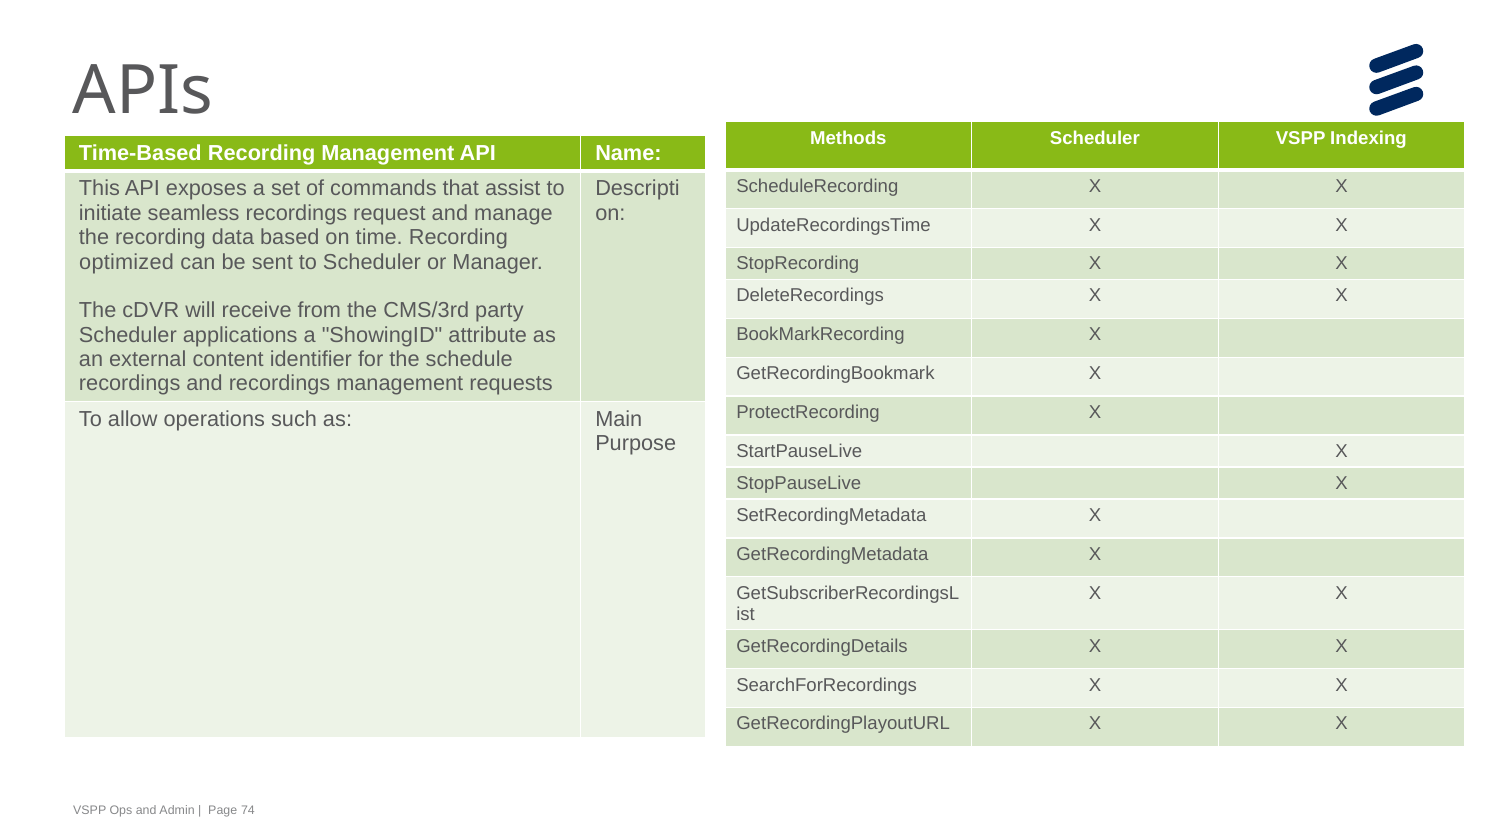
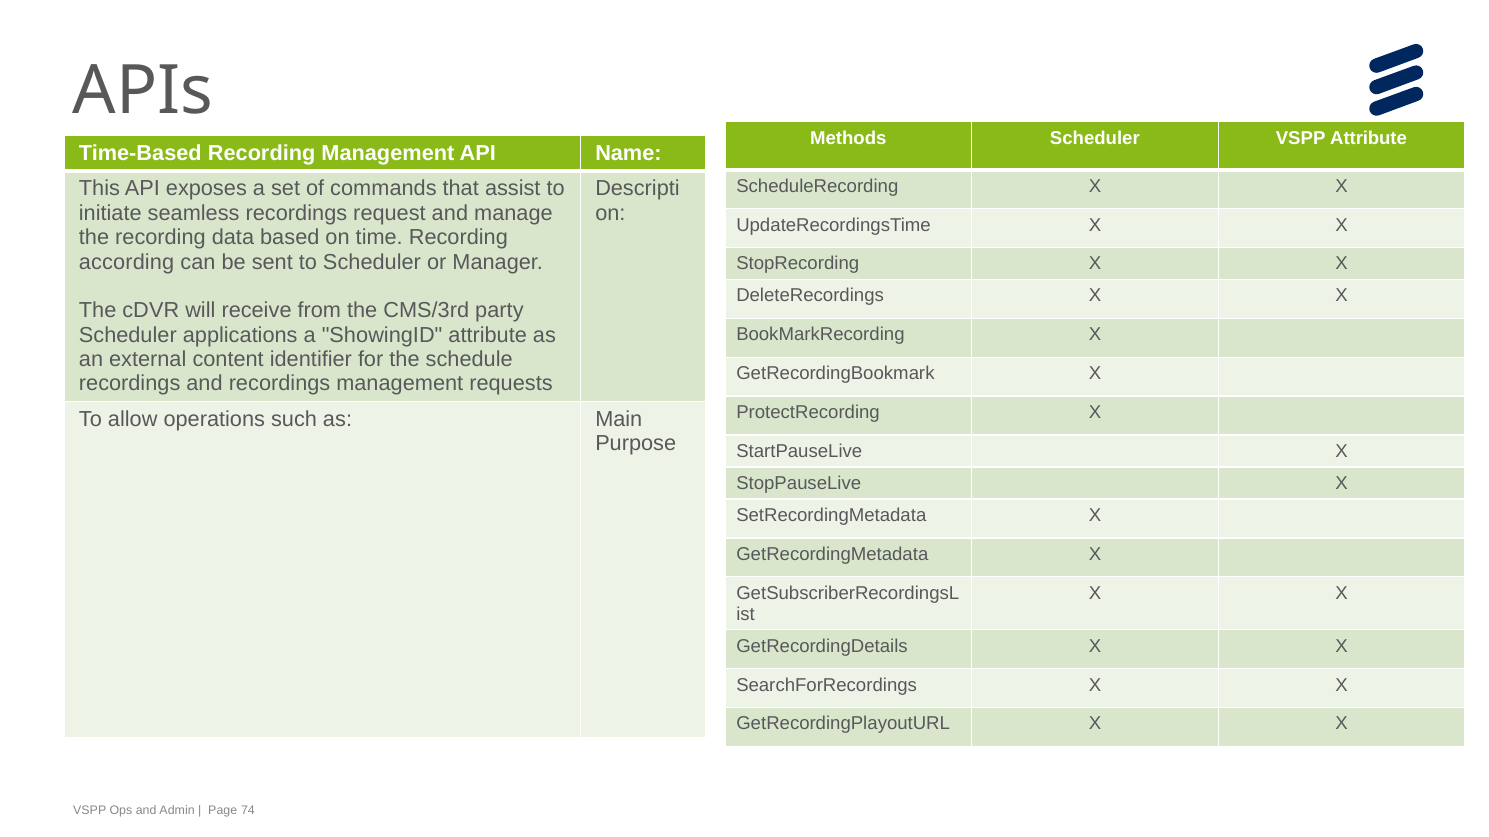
VSPP Indexing: Indexing -> Attribute
optimized: optimized -> according
